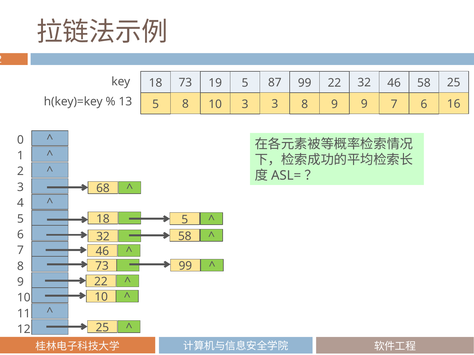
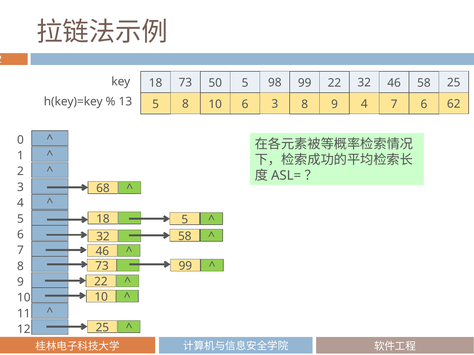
19: 19 -> 50
87: 87 -> 98
10 3: 3 -> 6
9 9: 9 -> 4
16: 16 -> 62
